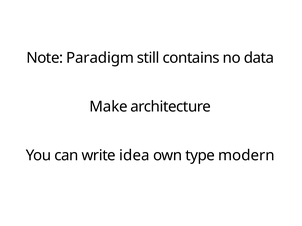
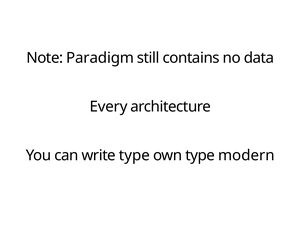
Make: Make -> Every
write idea: idea -> type
